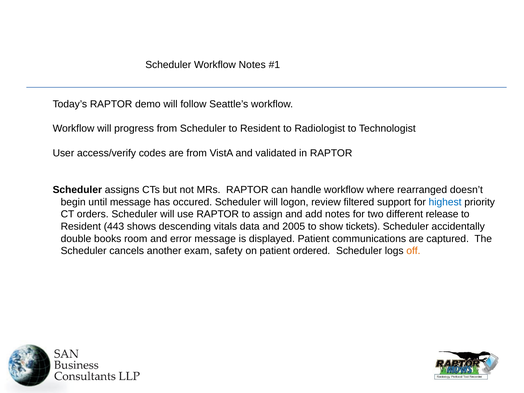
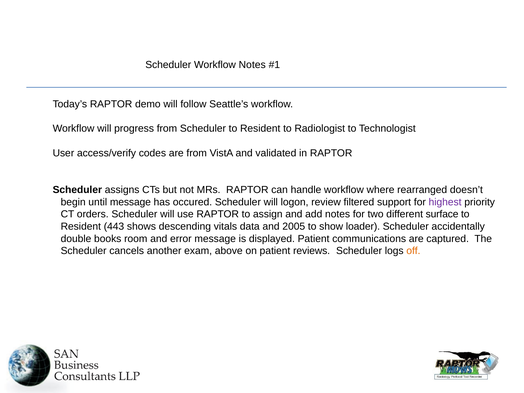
highest colour: blue -> purple
release: release -> surface
tickets: tickets -> loader
safety: safety -> above
ordered: ordered -> reviews
